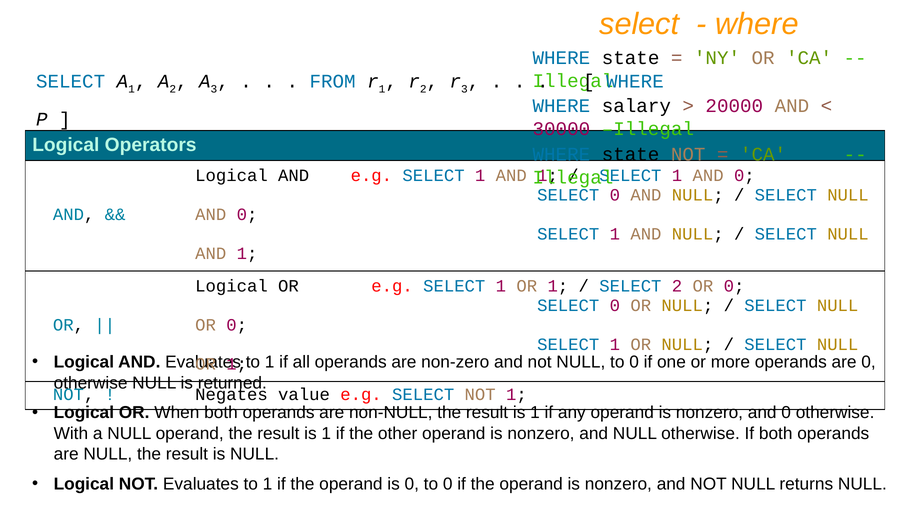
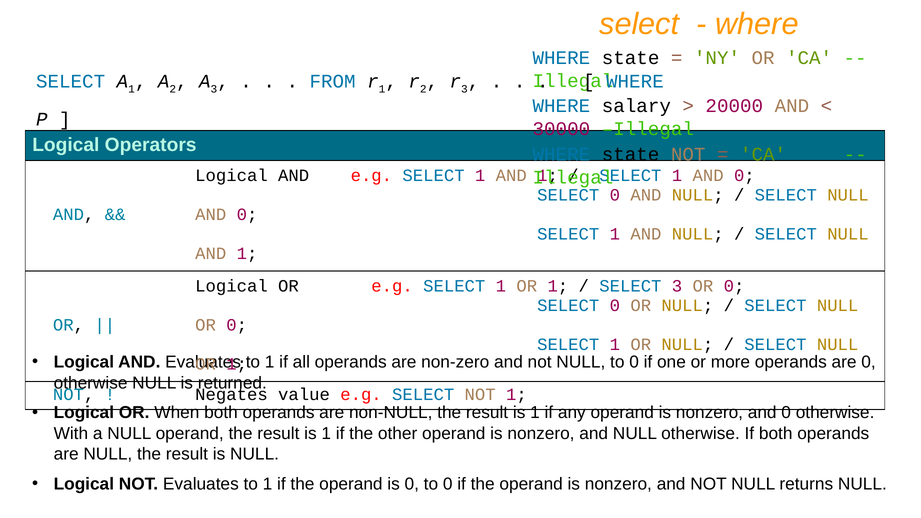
SELECT 2: 2 -> 3
